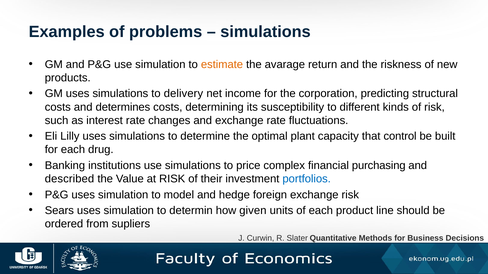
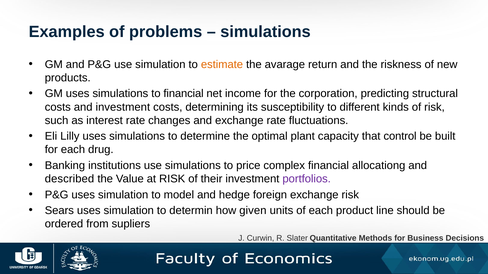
to delivery: delivery -> financial
and determines: determines -> investment
purchasing: purchasing -> allocationg
portfolios colour: blue -> purple
